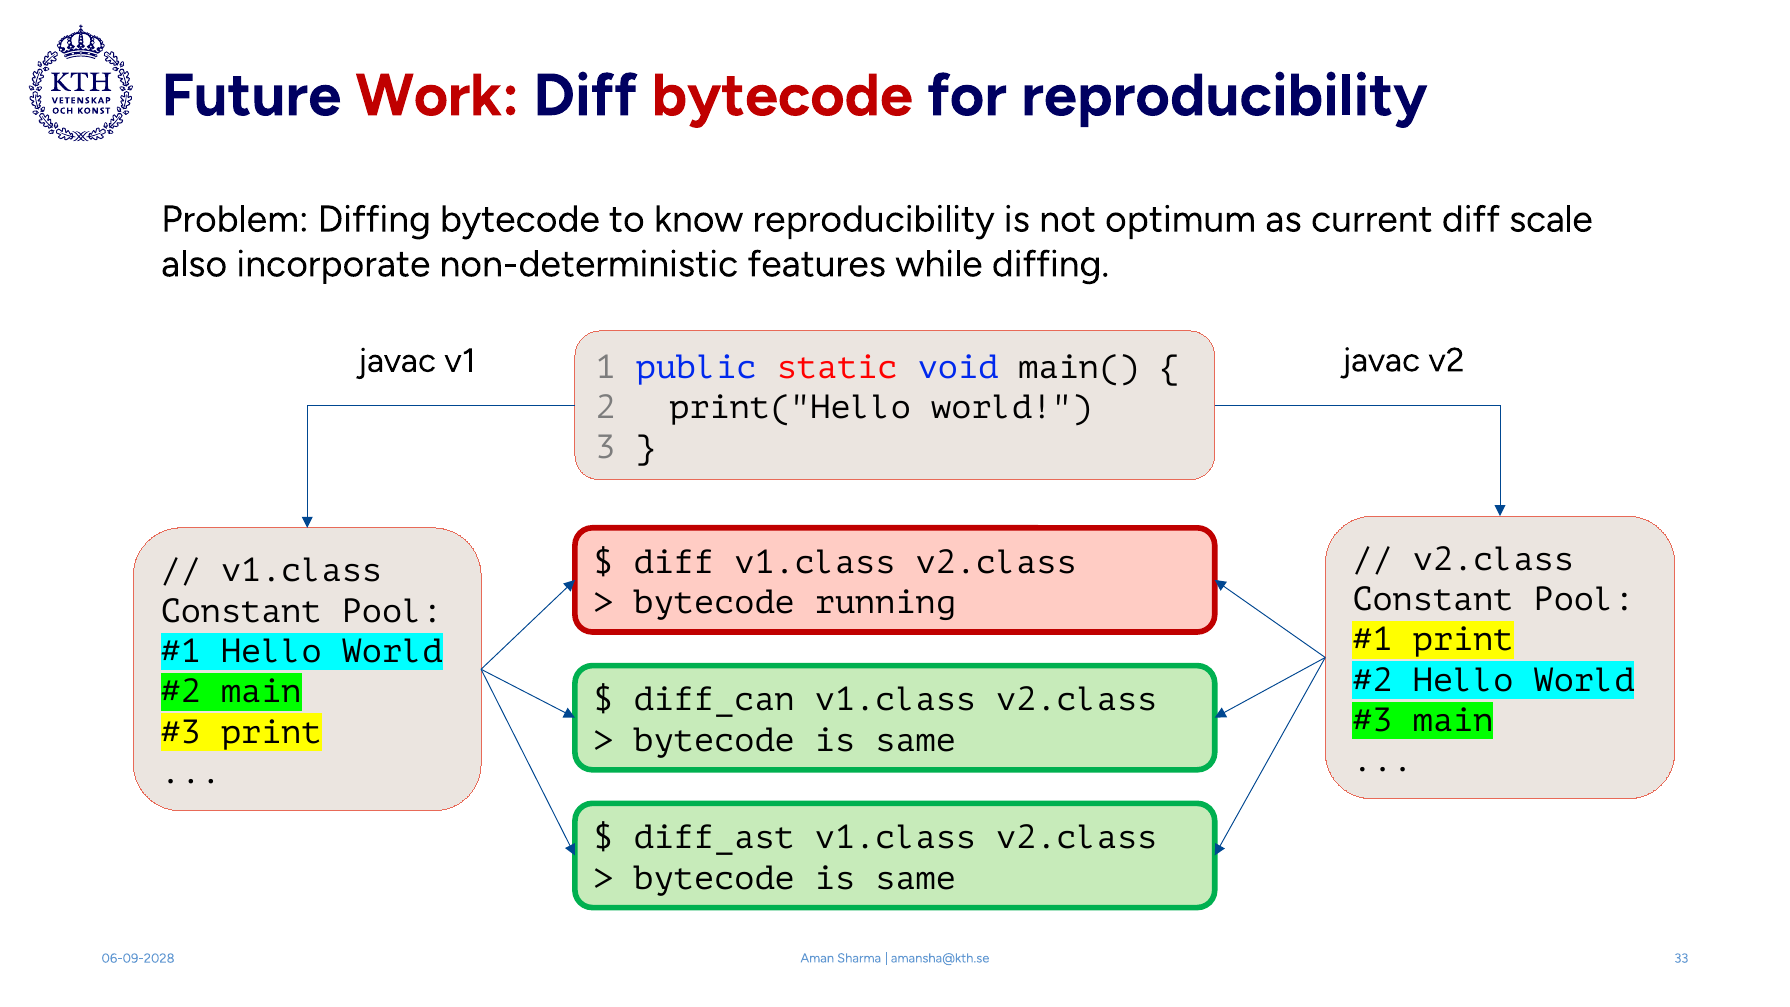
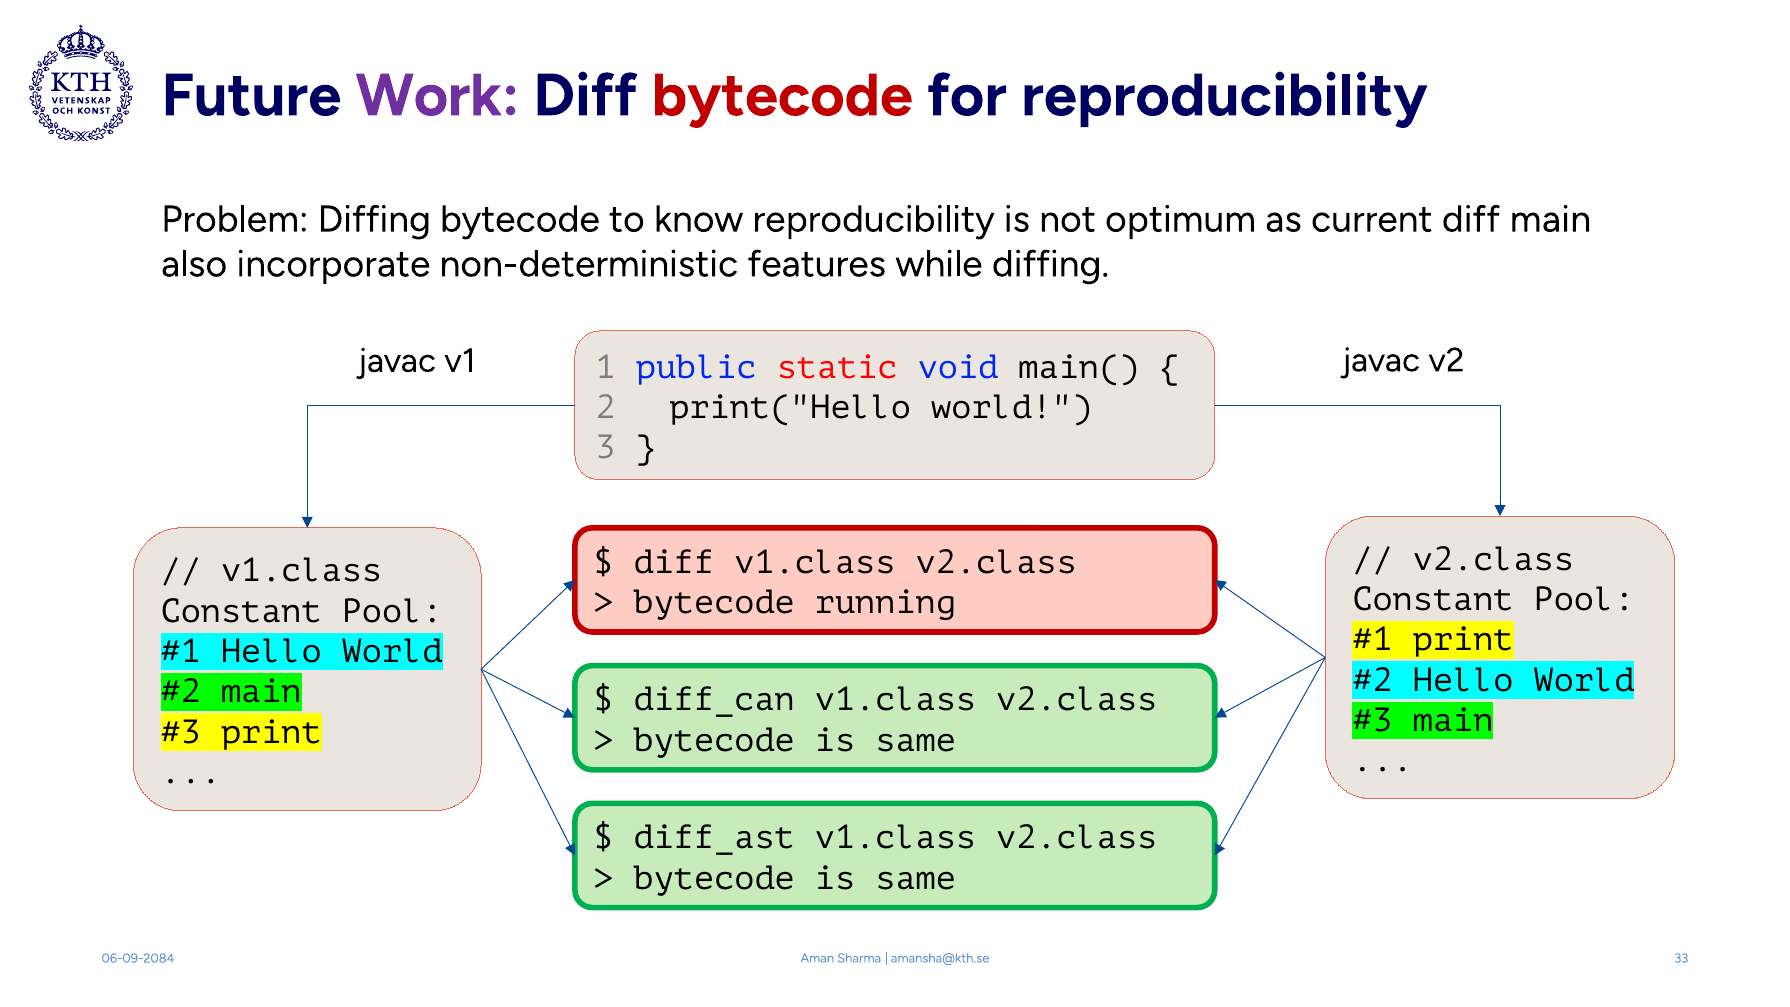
Work colour: red -> purple
diff scale: scale -> main
06-09-2028: 06-09-2028 -> 06-09-2084
